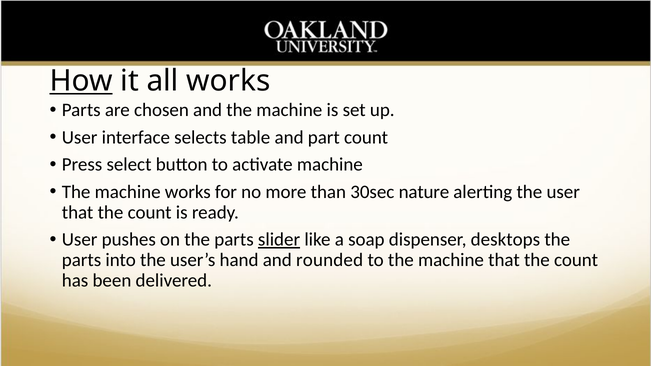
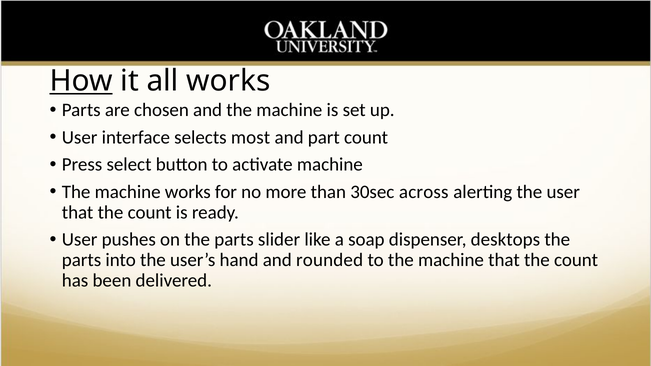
table: table -> most
nature: nature -> across
slider underline: present -> none
